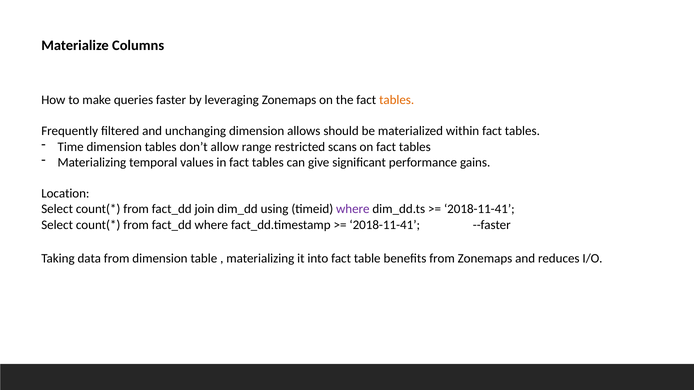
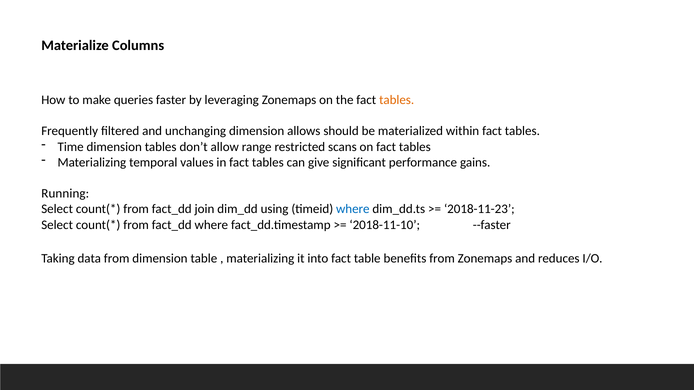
Location: Location -> Running
where at (353, 209) colour: purple -> blue
2018-11-41 at (479, 209): 2018-11-41 -> 2018-11-23
2018-11-41 at (385, 225): 2018-11-41 -> 2018-11-10
